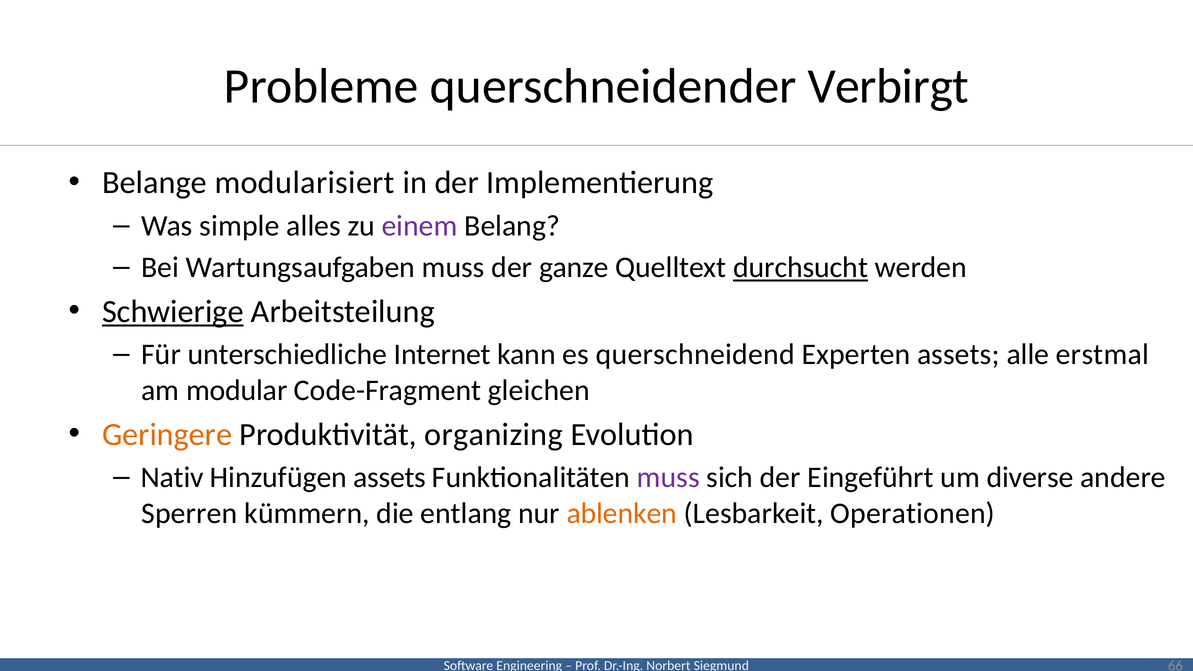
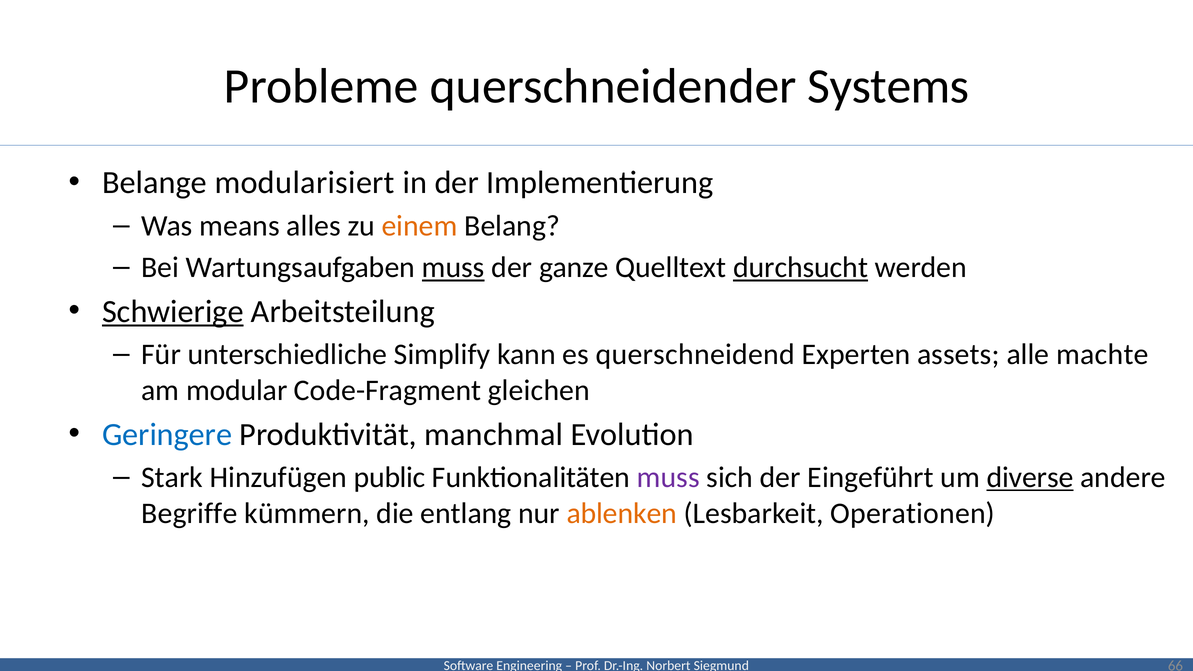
Verbirgt: Verbirgt -> Systems
simple: simple -> means
einem colour: purple -> orange
muss at (453, 268) underline: none -> present
Internet: Internet -> Simplify
erstmal: erstmal -> machte
Geringere colour: orange -> blue
organizing: organizing -> manchmal
Nativ: Nativ -> Stark
Hinzufügen assets: assets -> public
diverse underline: none -> present
Sperren: Sperren -> Begriffe
